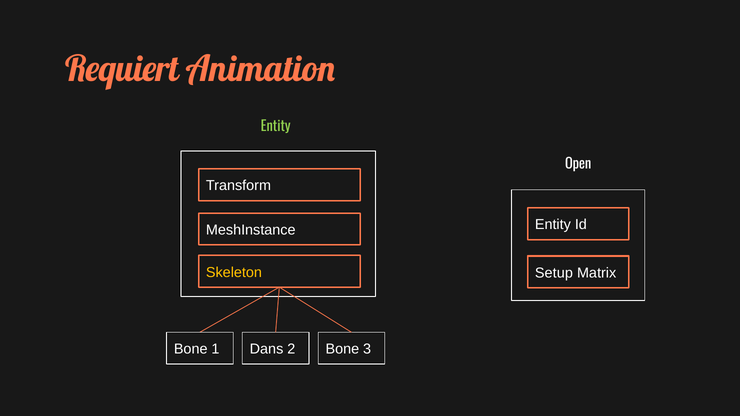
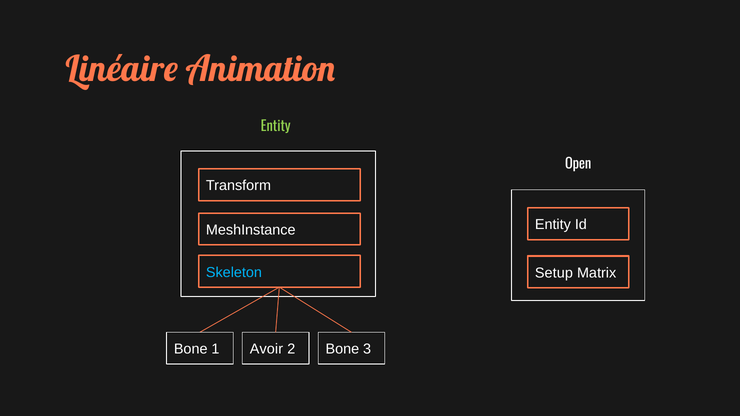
Requiert: Requiert -> Linéaire
Skeleton colour: yellow -> light blue
Dans: Dans -> Avoir
